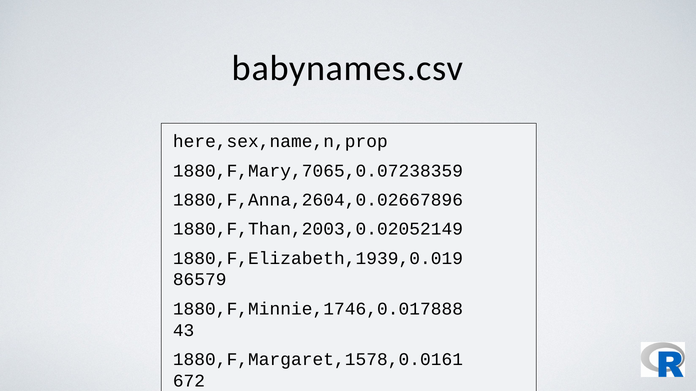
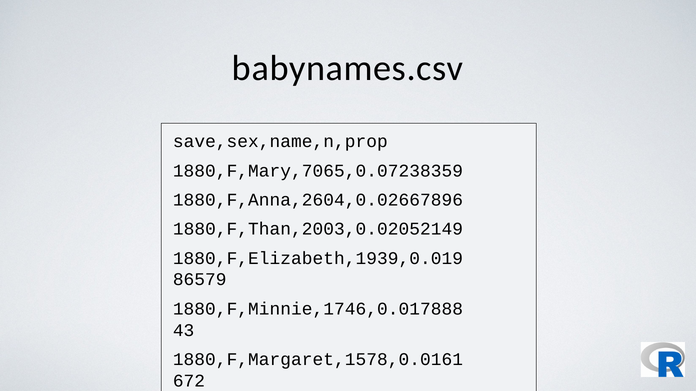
here,sex,name,n,prop: here,sex,name,n,prop -> save,sex,name,n,prop
